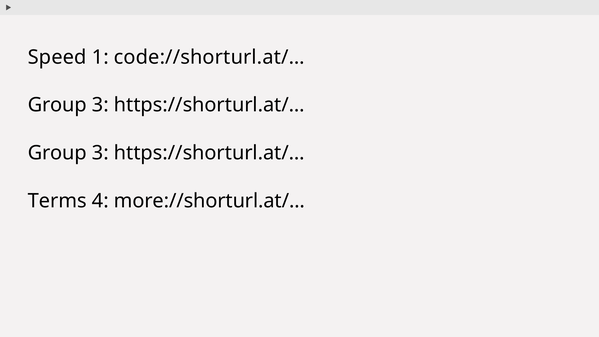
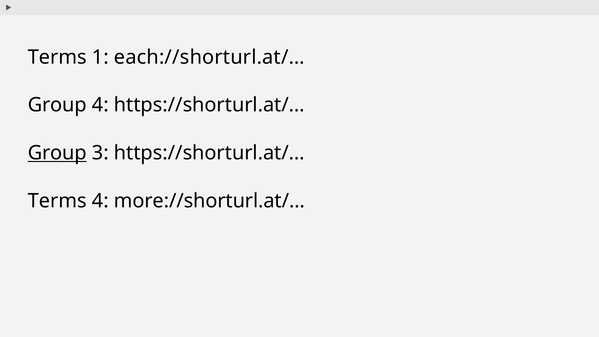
Speed at (57, 57): Speed -> Terms
code://shorturl.at/…: code://shorturl.at/… -> each://shorturl.at/…
3 at (100, 105): 3 -> 4
Group at (57, 153) underline: none -> present
